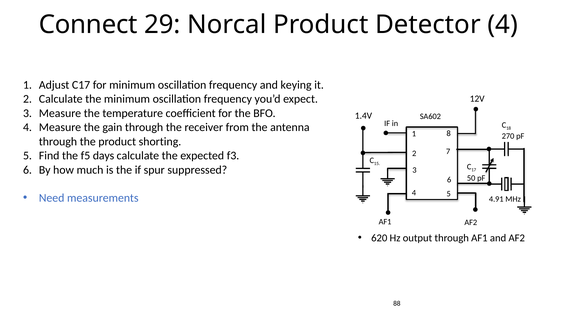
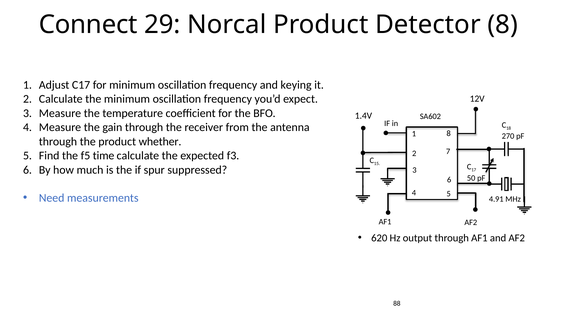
Detector 4: 4 -> 8
shorting: shorting -> whether
days: days -> time
